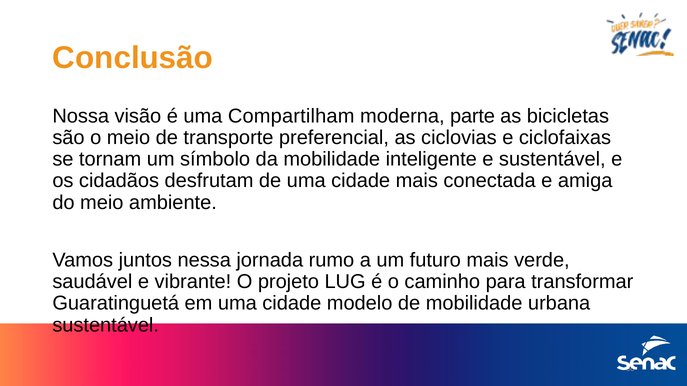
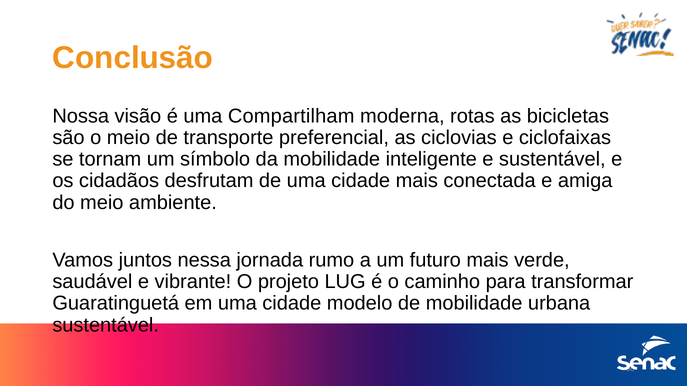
parte: parte -> rotas
